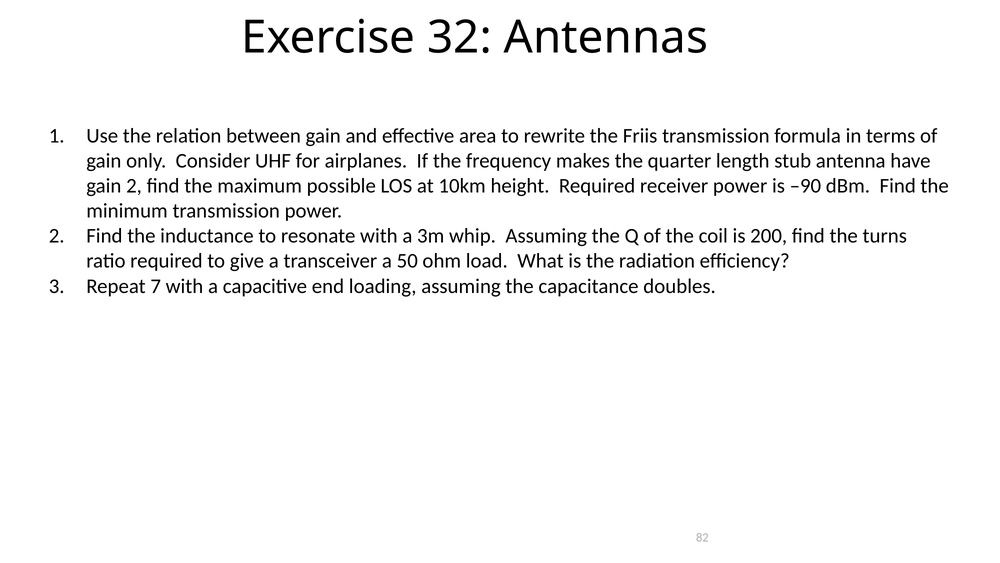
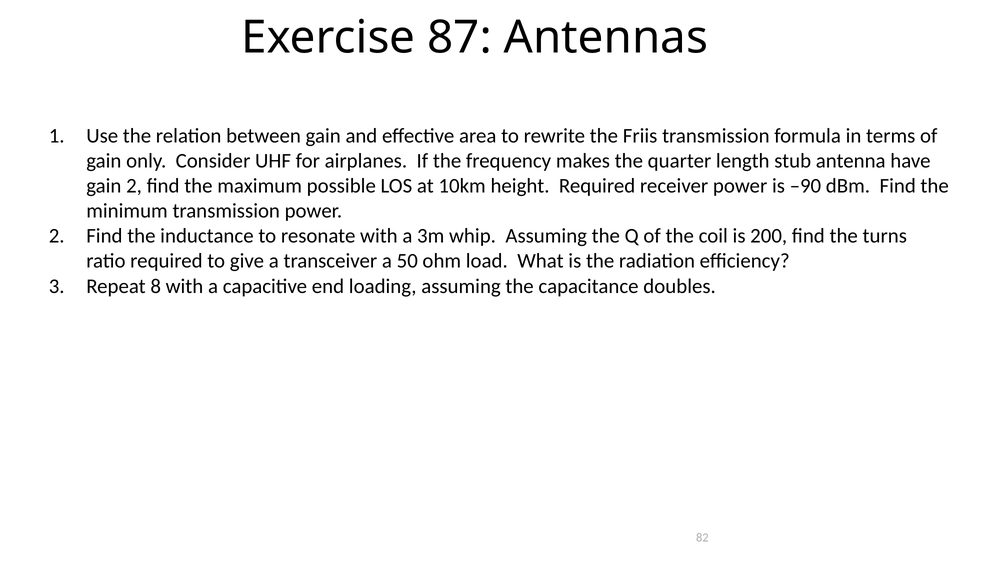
32: 32 -> 87
7: 7 -> 8
